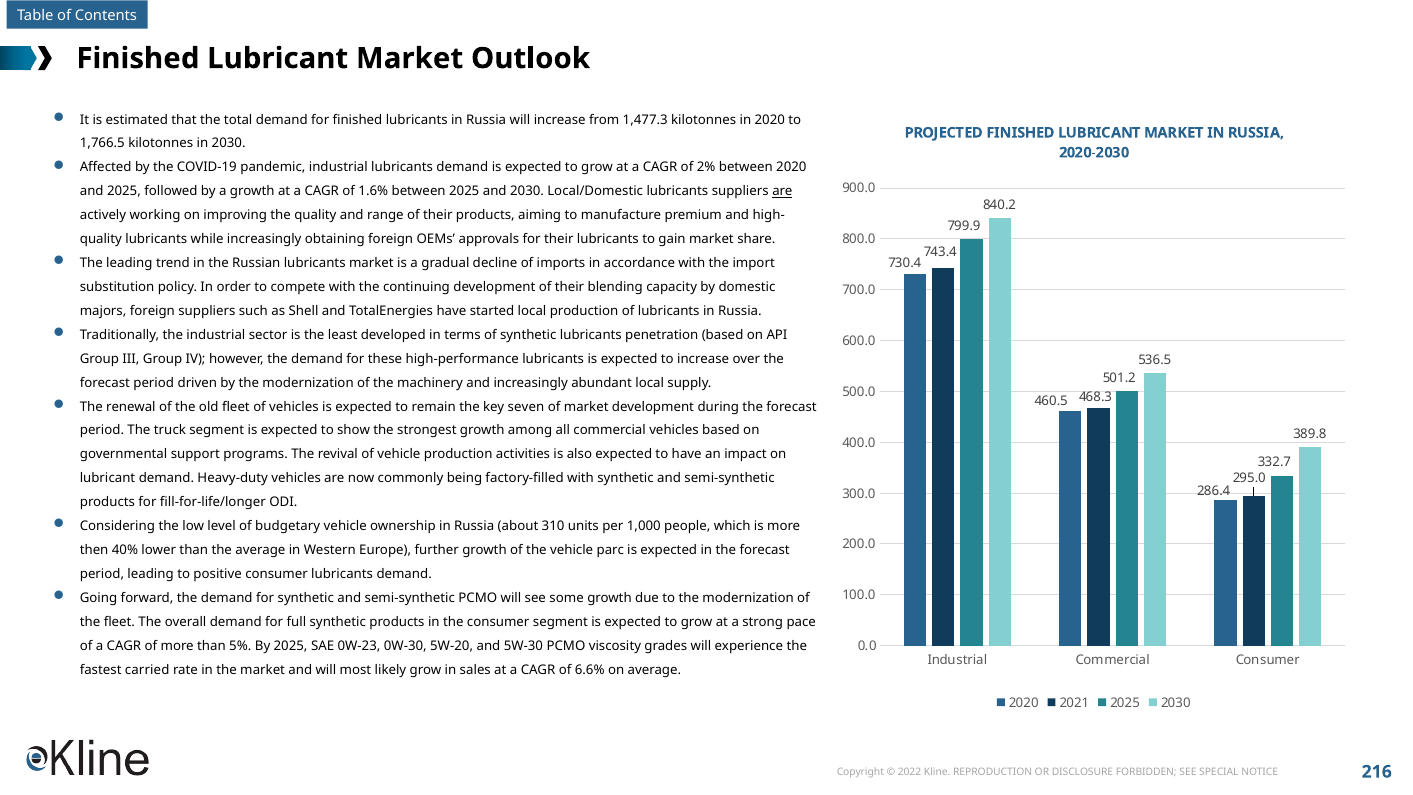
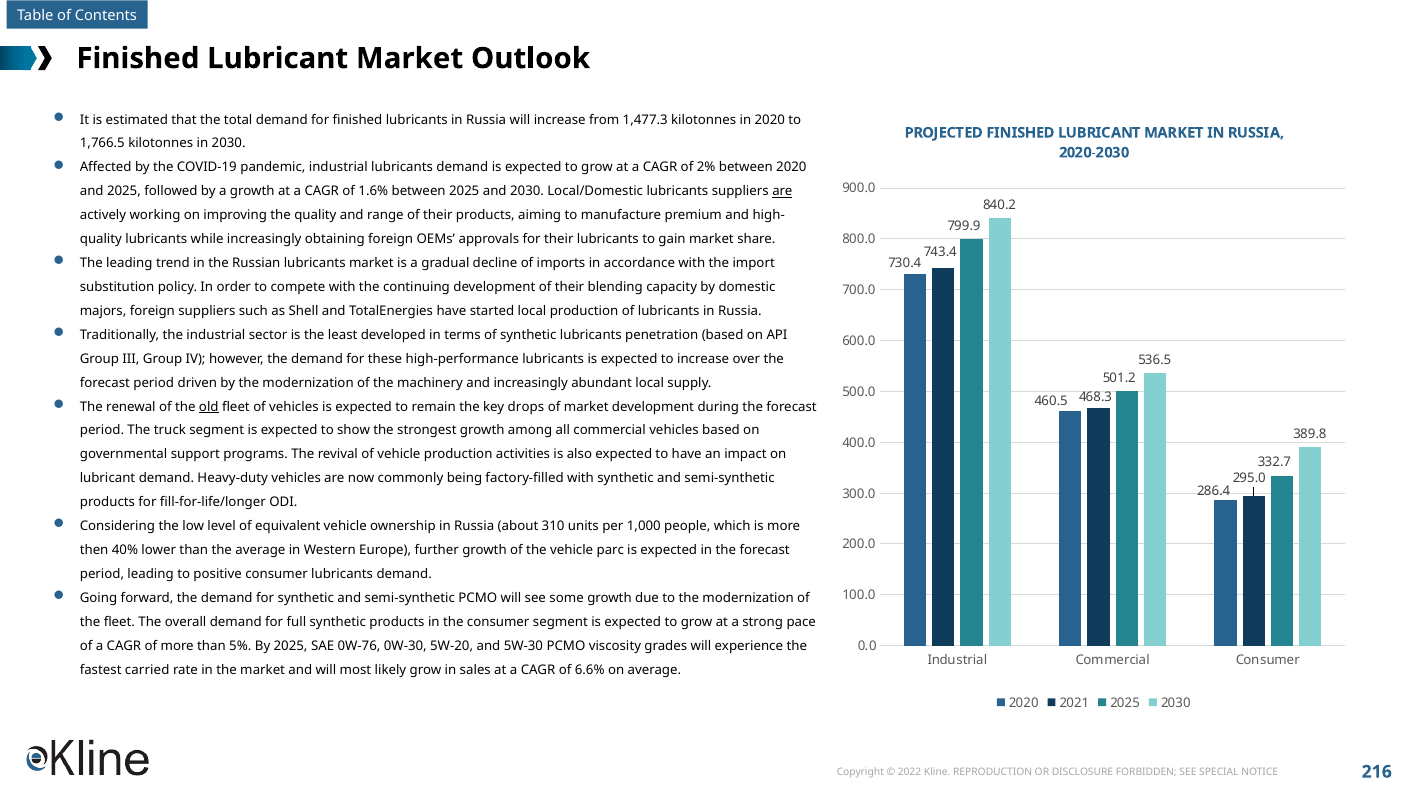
old underline: none -> present
seven: seven -> drops
budgetary: budgetary -> equivalent
0W-23: 0W-23 -> 0W-76
